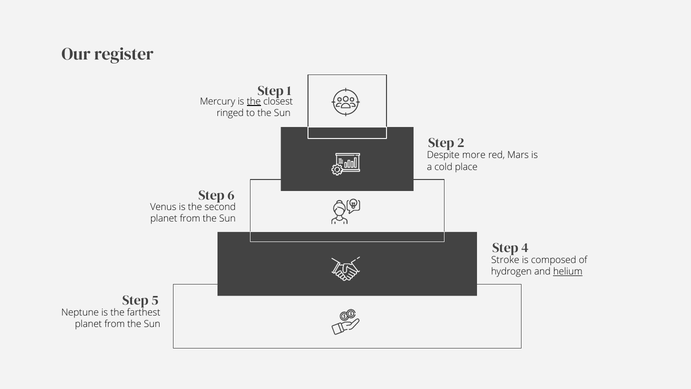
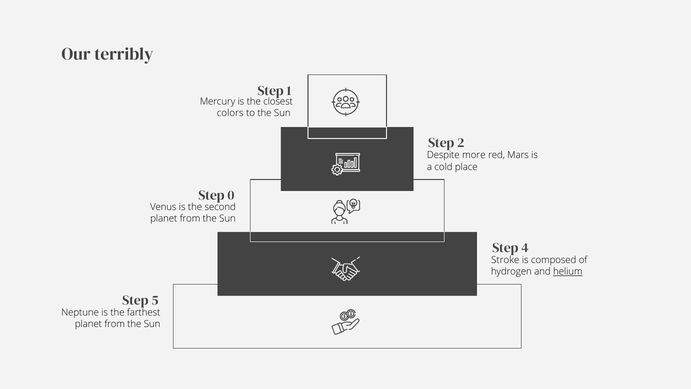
register: register -> terribly
the at (254, 101) underline: present -> none
ringed: ringed -> colors
6: 6 -> 0
